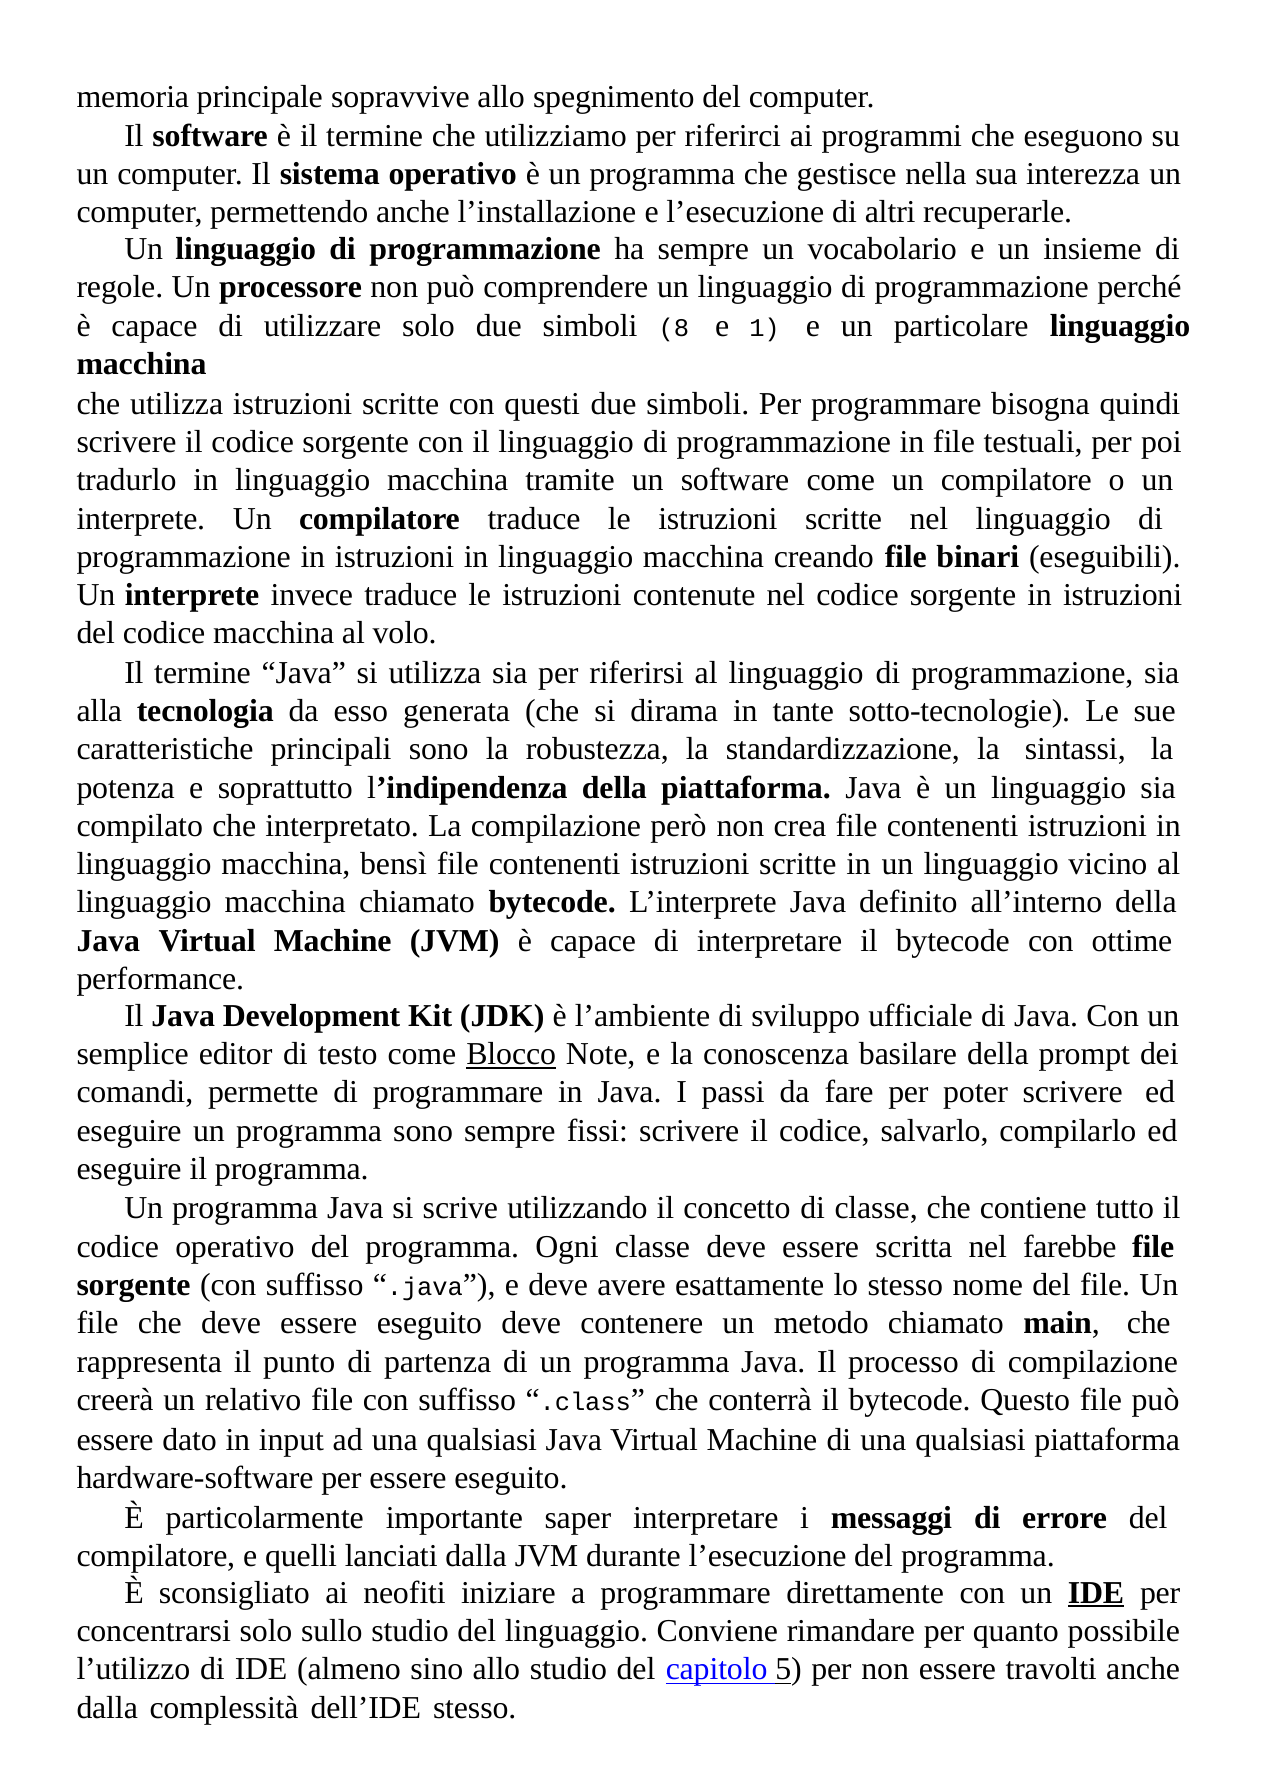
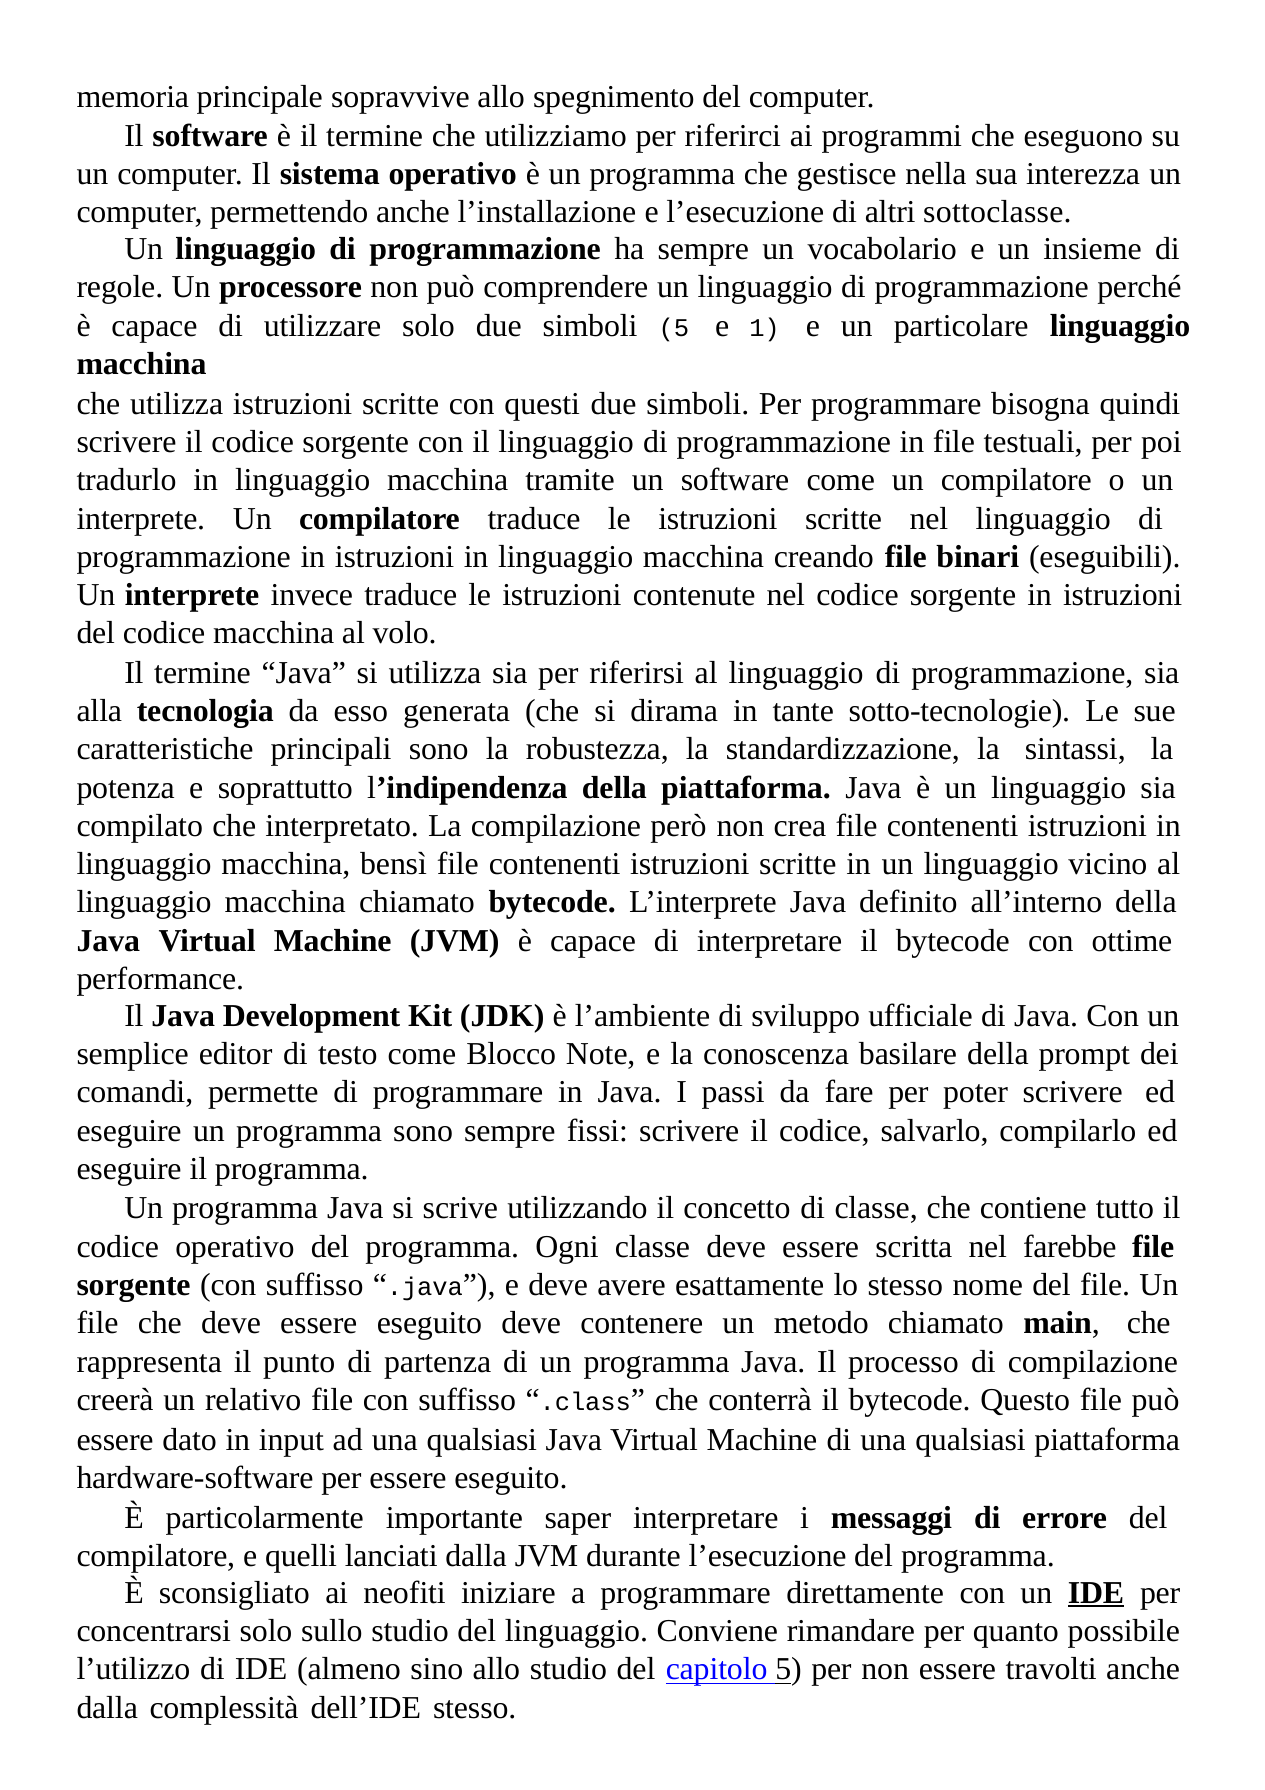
recuperarle: recuperarle -> sottoclasse
simboli 8: 8 -> 5
Blocco underline: present -> none
